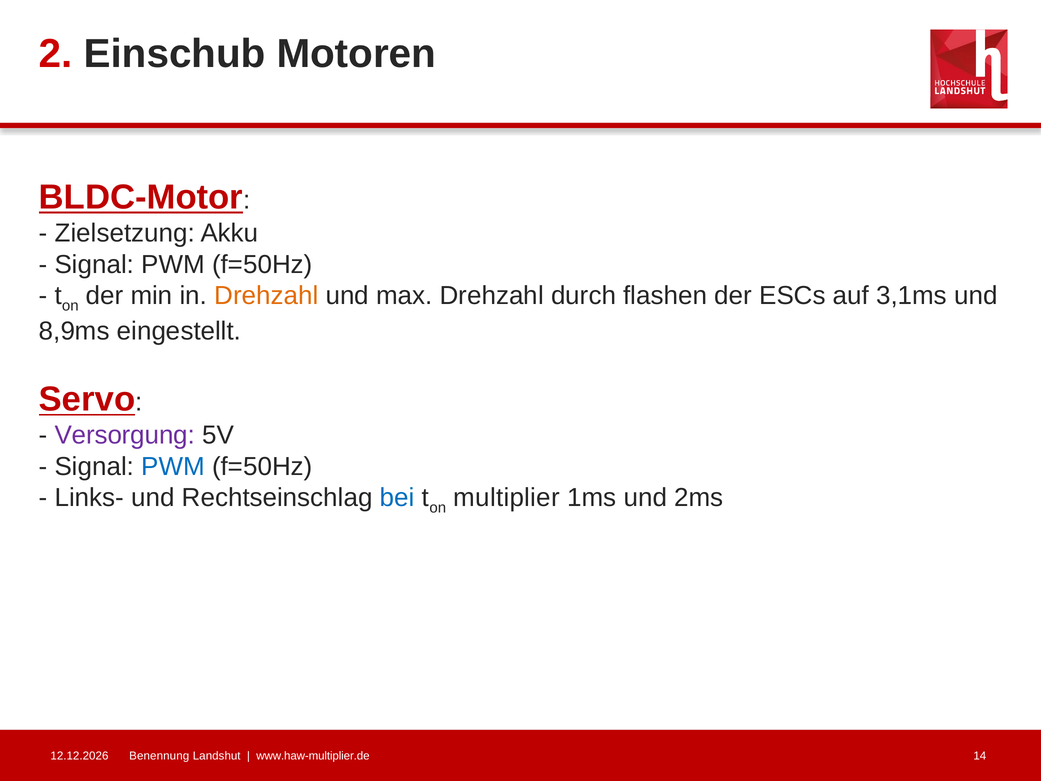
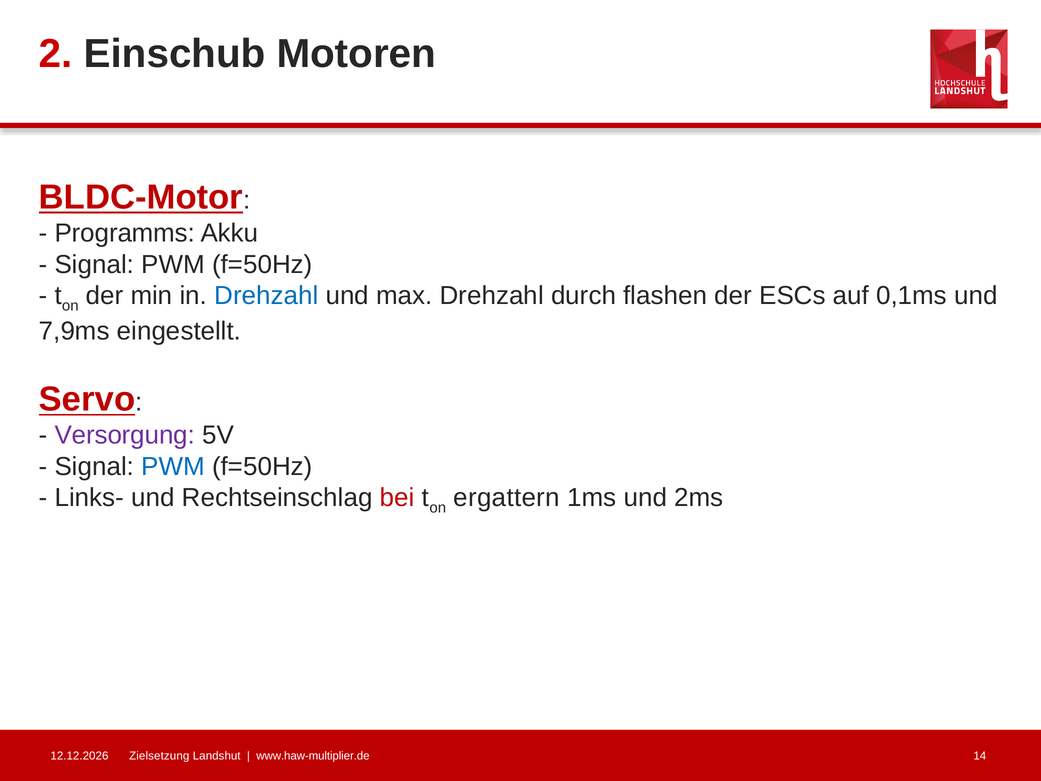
Zielsetzung: Zielsetzung -> Programms
Drehzahl at (266, 296) colour: orange -> blue
3,1ms: 3,1ms -> 0,1ms
8,9ms: 8,9ms -> 7,9ms
bei colour: blue -> red
multiplier: multiplier -> ergattern
Benennung: Benennung -> Zielsetzung
